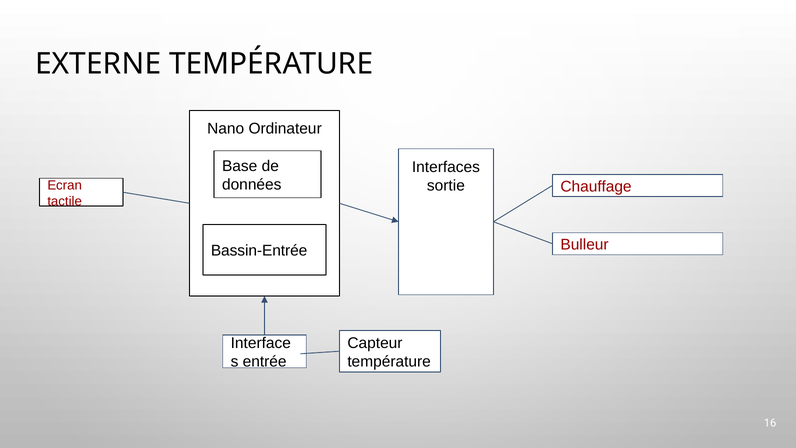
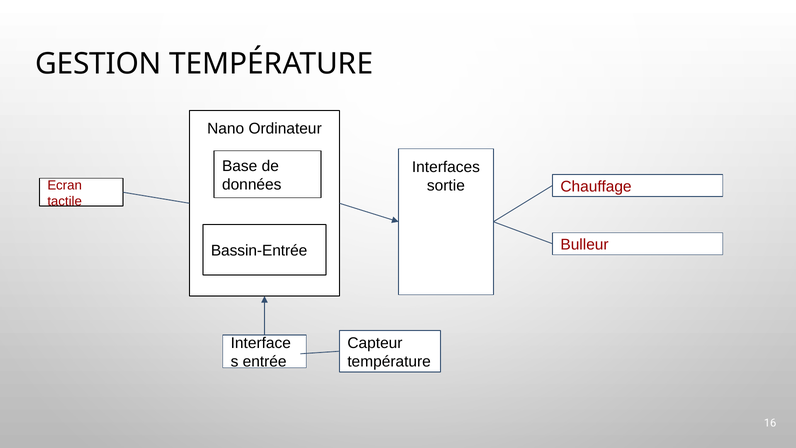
EXTERNE: EXTERNE -> GESTION
